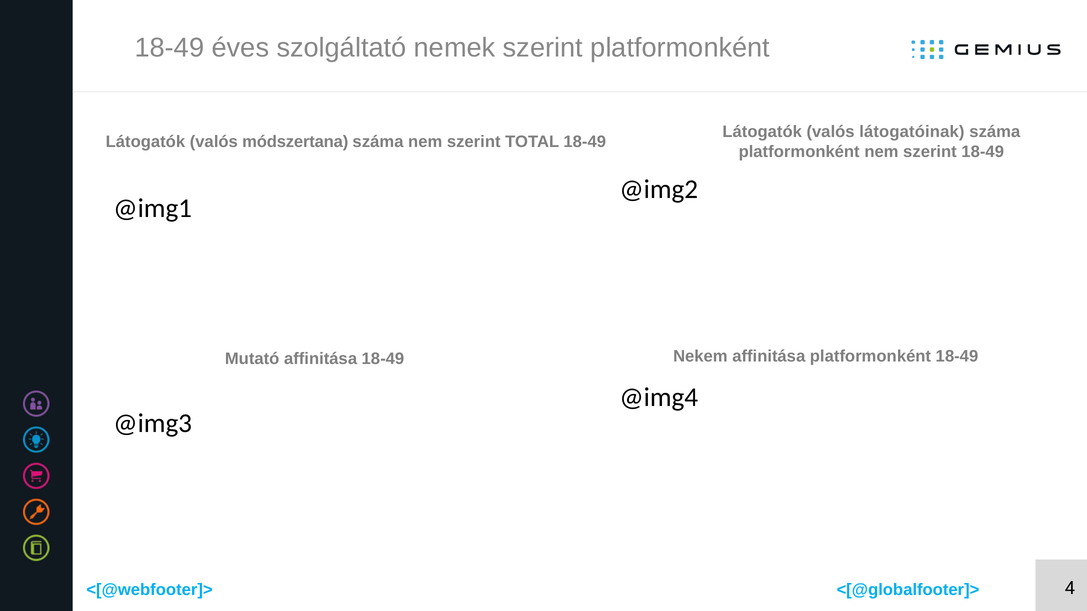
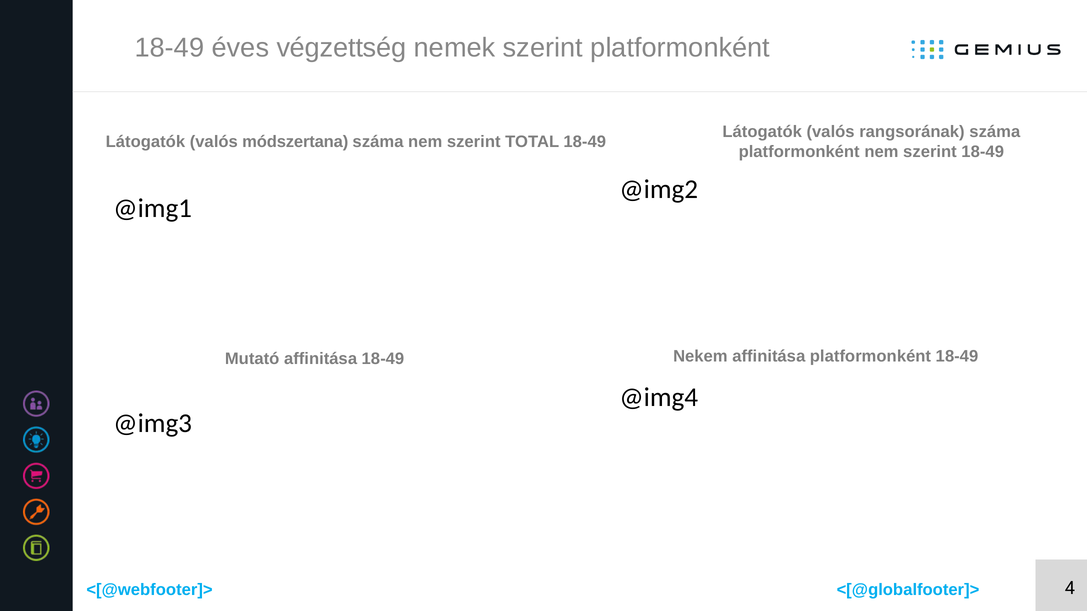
szolgáltató: szolgáltató -> végzettség
látogatóinak: látogatóinak -> rangsorának
